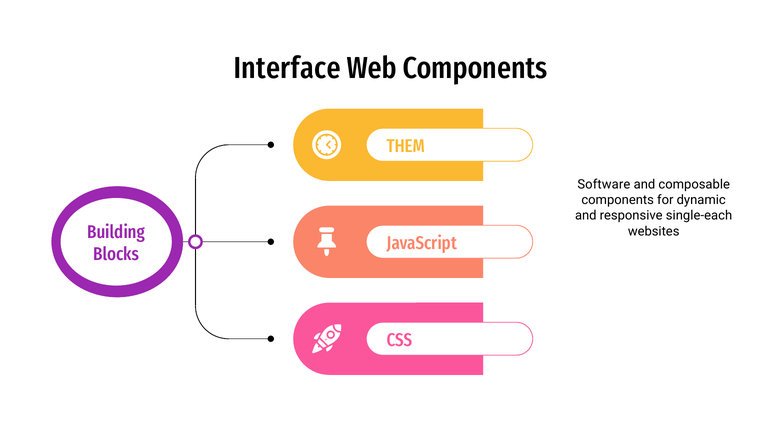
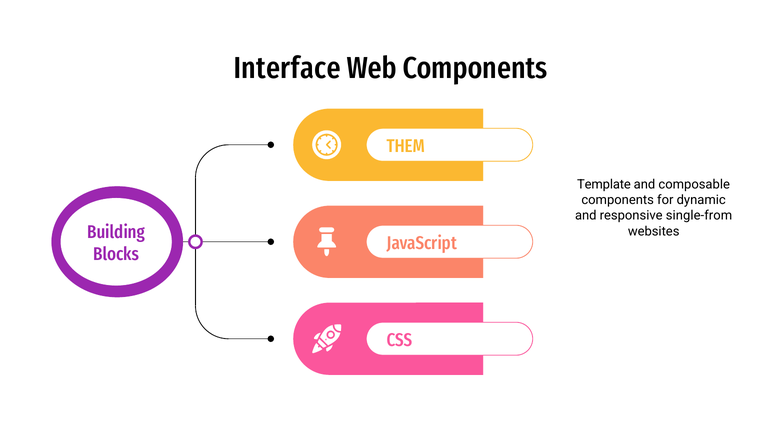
Software: Software -> Template
single-each: single-each -> single-from
